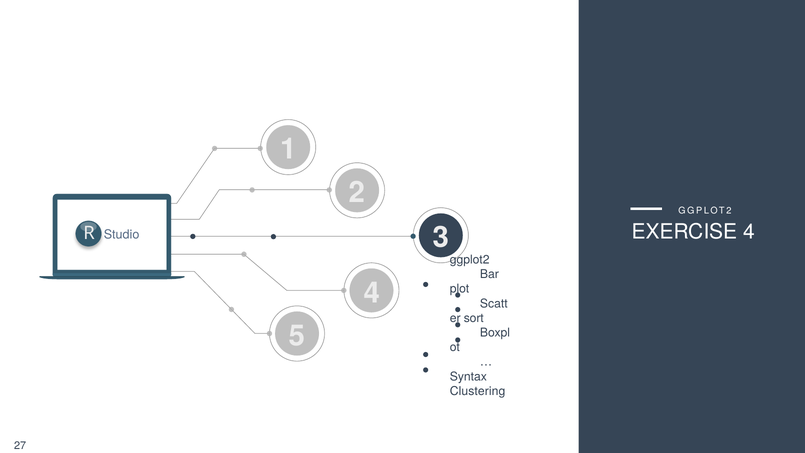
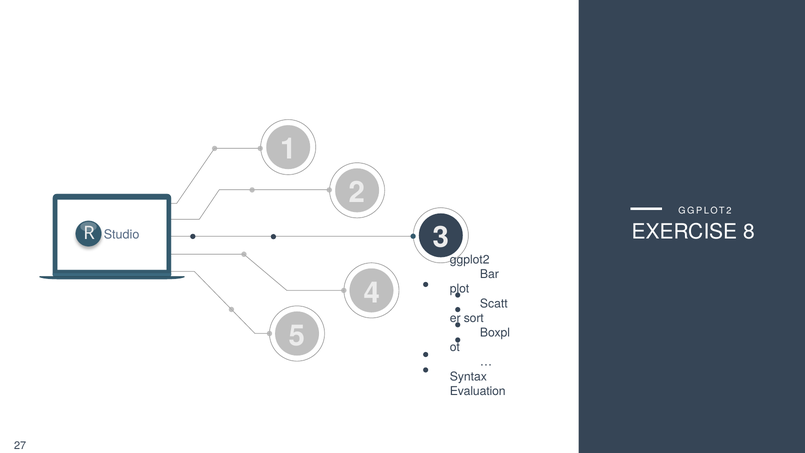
EXERCISE 4: 4 -> 8
Clustering: Clustering -> Evaluation
